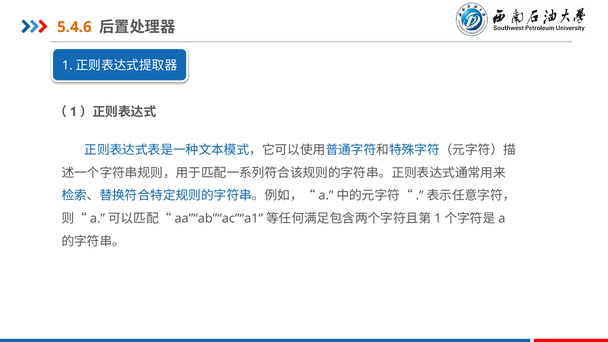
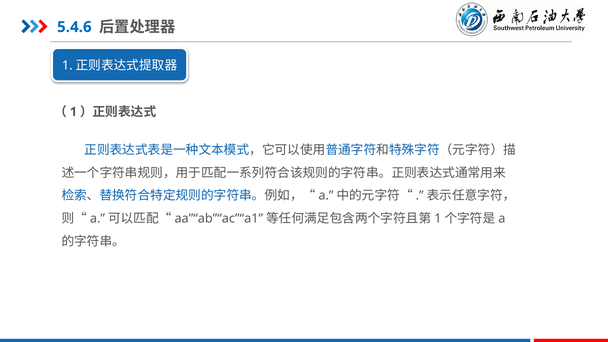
5.4.6 colour: orange -> blue
